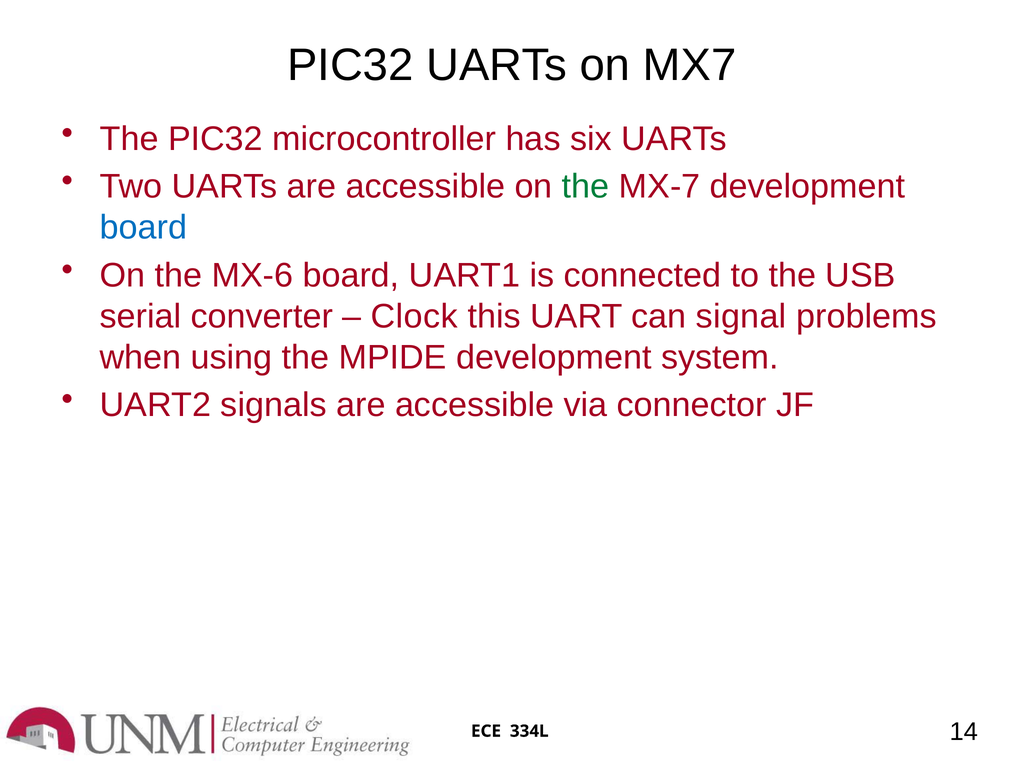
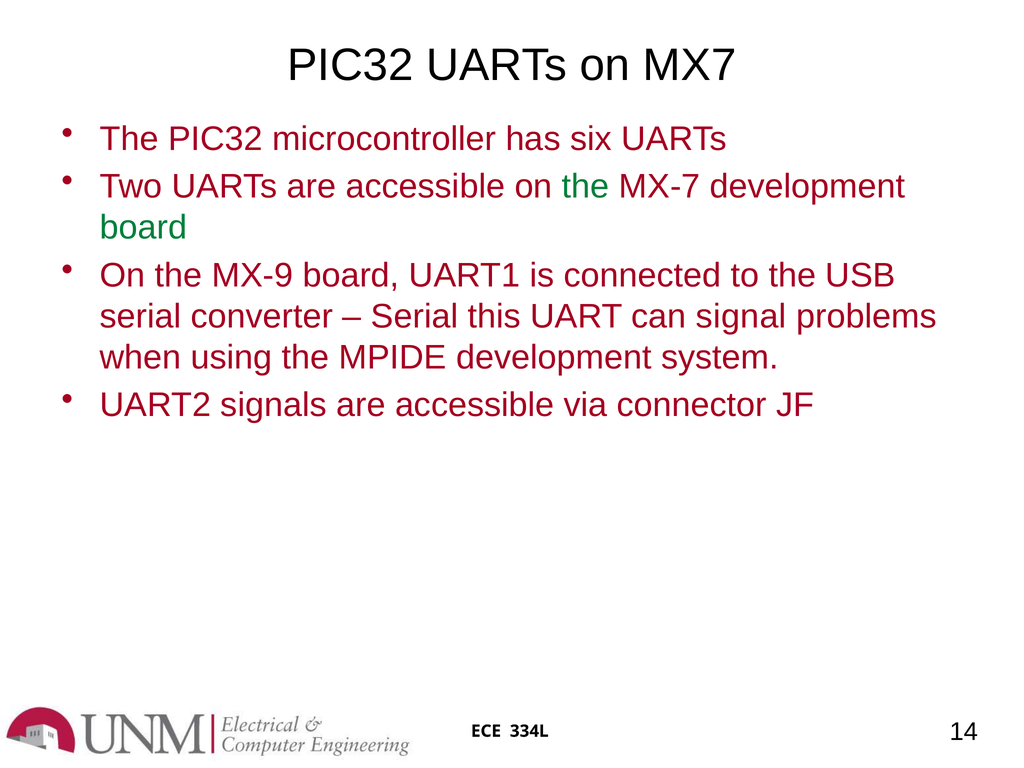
board at (143, 228) colour: blue -> green
MX-6: MX-6 -> MX-9
Clock at (414, 316): Clock -> Serial
